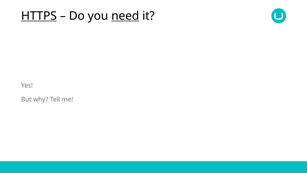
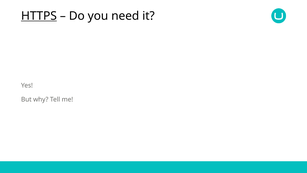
need underline: present -> none
